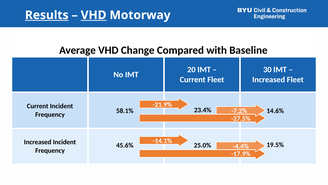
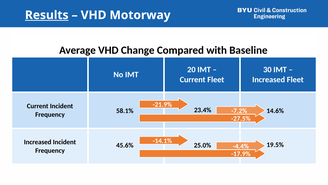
VHD at (94, 15) underline: present -> none
